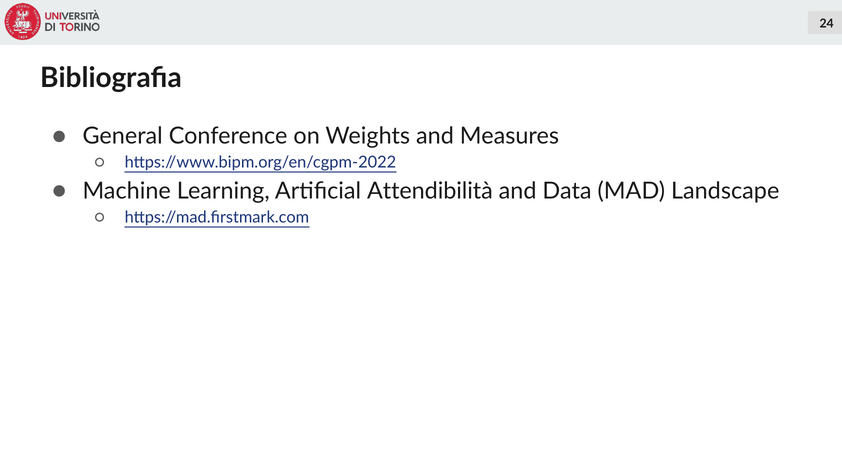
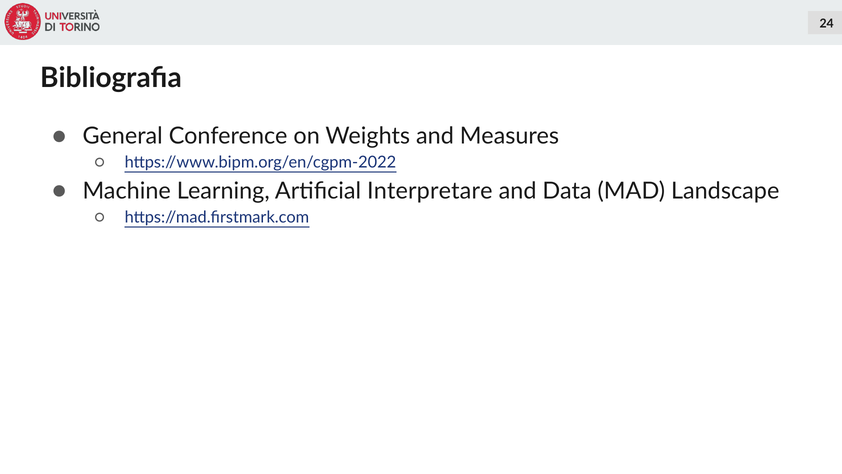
Attendibilità: Attendibilità -> Interpretare
